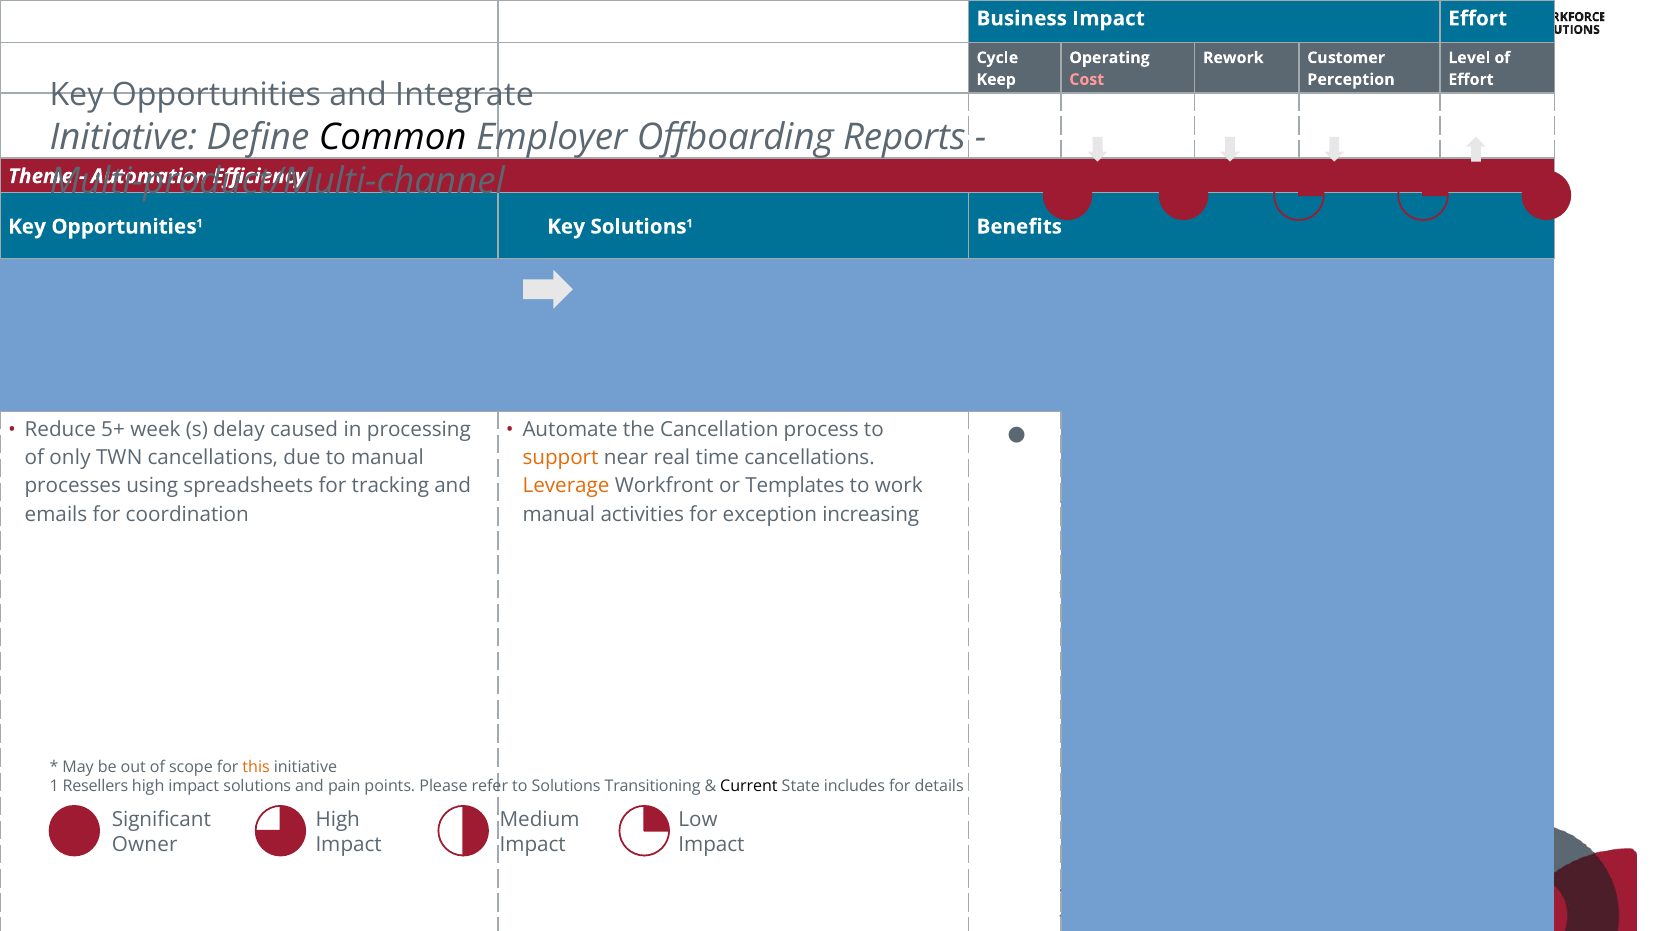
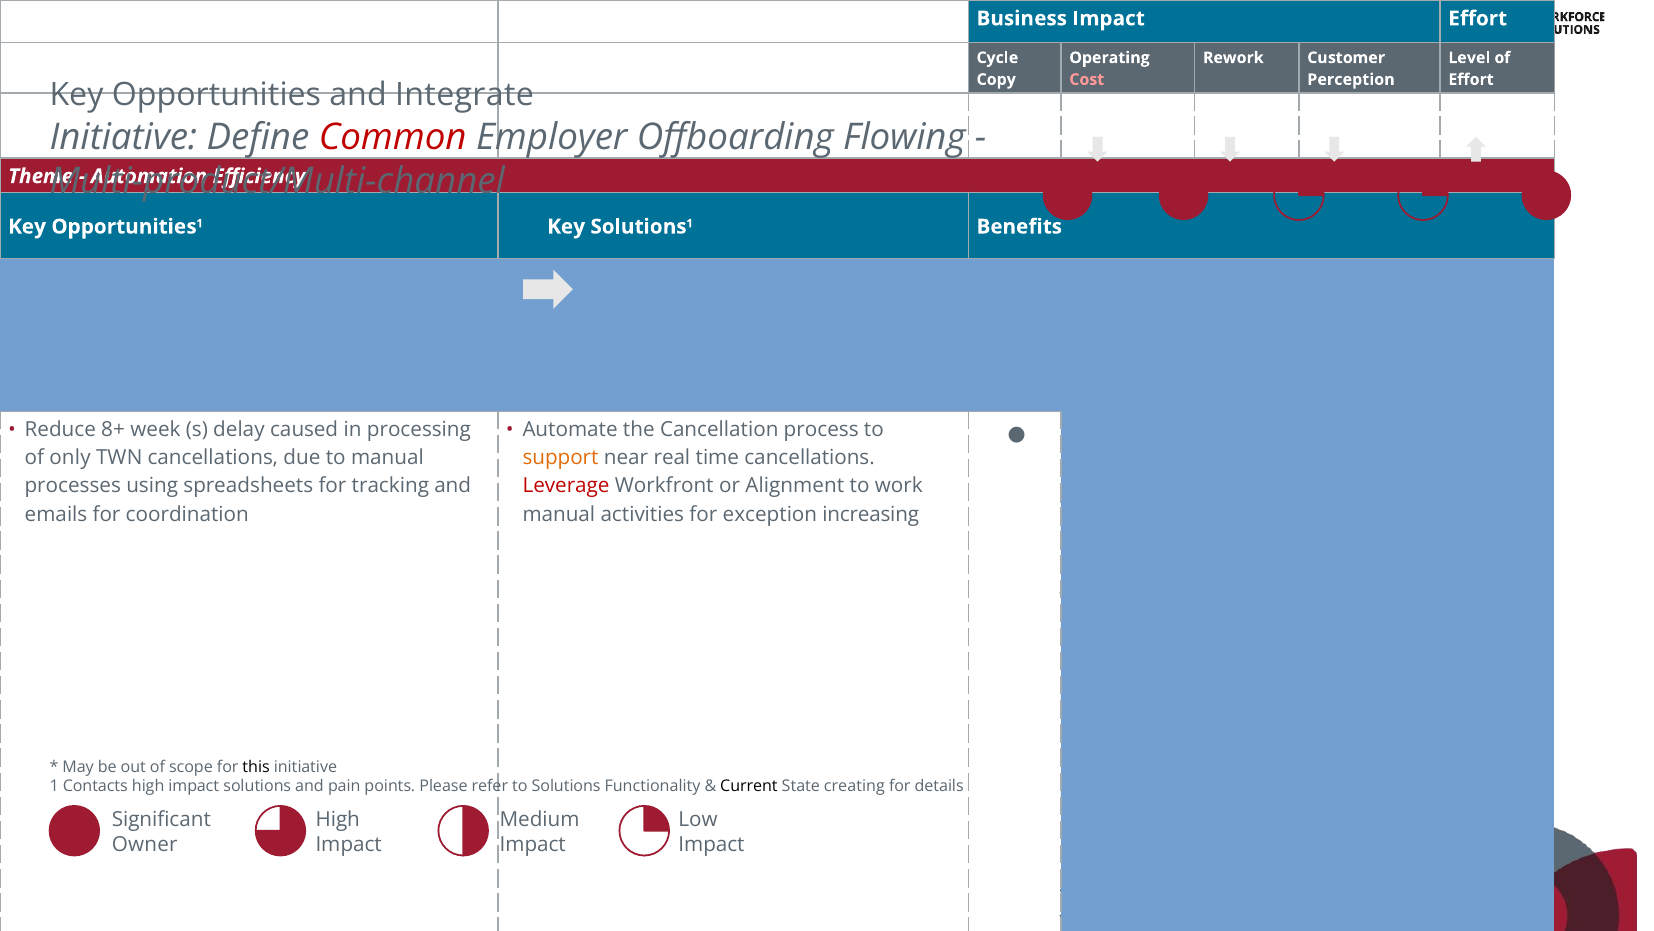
Keep: Keep -> Copy
Common colour: black -> red
Reports: Reports -> Flowing
5+: 5+ -> 8+
Leverage colour: orange -> red
Templates: Templates -> Alignment
this colour: orange -> black
Resellers: Resellers -> Contacts
Transitioning: Transitioning -> Functionality
includes: includes -> creating
